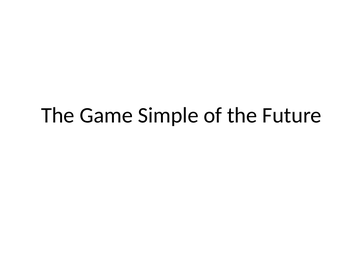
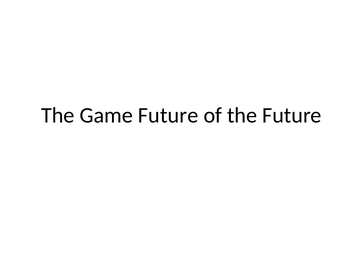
Game Simple: Simple -> Future
